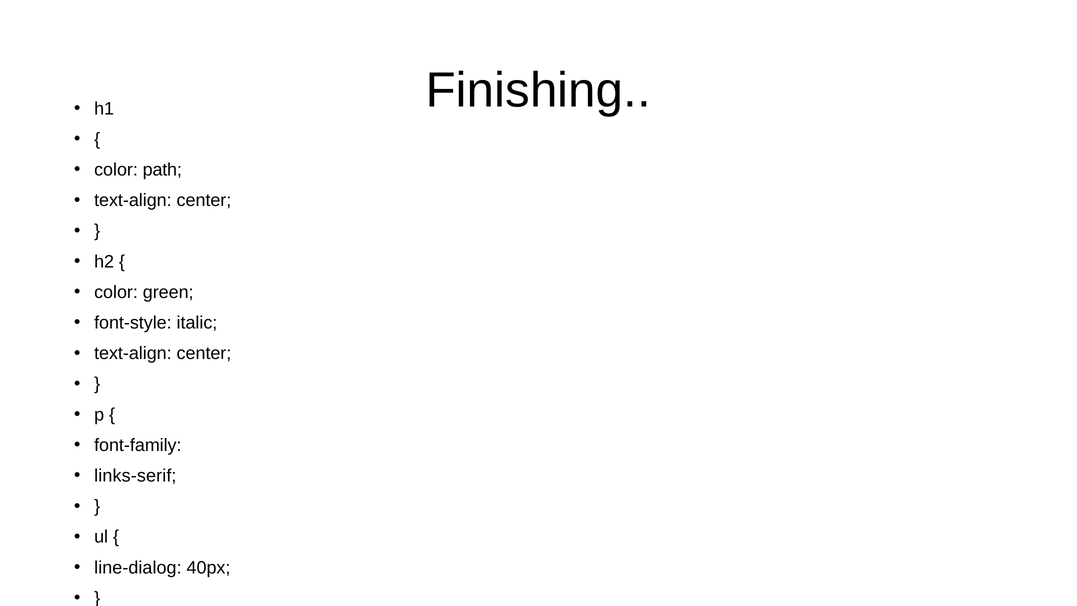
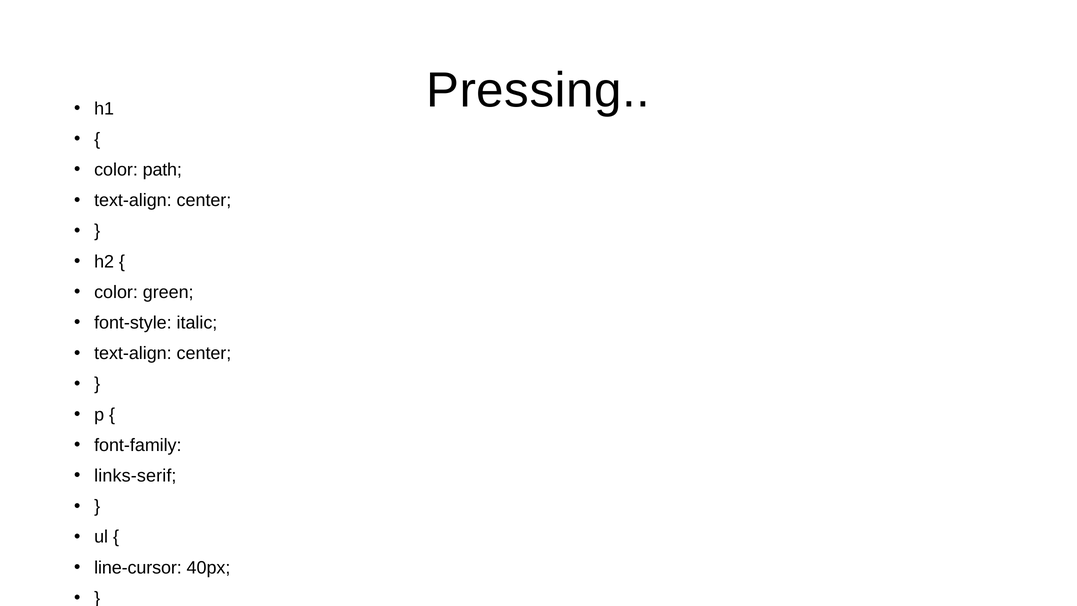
Finishing: Finishing -> Pressing
line-dialog: line-dialog -> line-cursor
